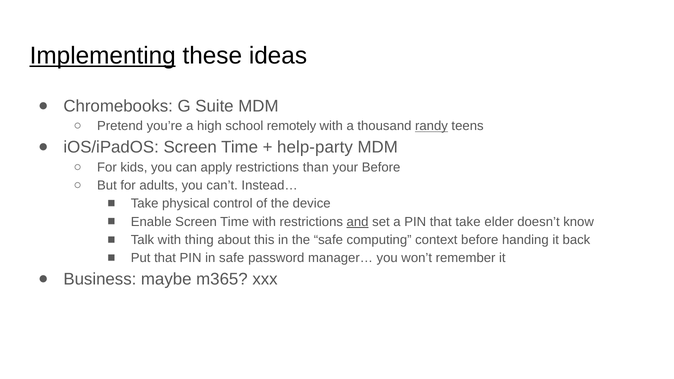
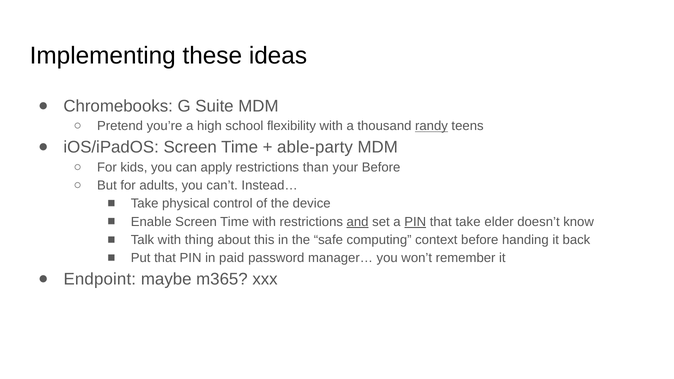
Implementing underline: present -> none
remotely: remotely -> flexibility
help-party: help-party -> able-party
PIN at (415, 222) underline: none -> present
in safe: safe -> paid
Business: Business -> Endpoint
